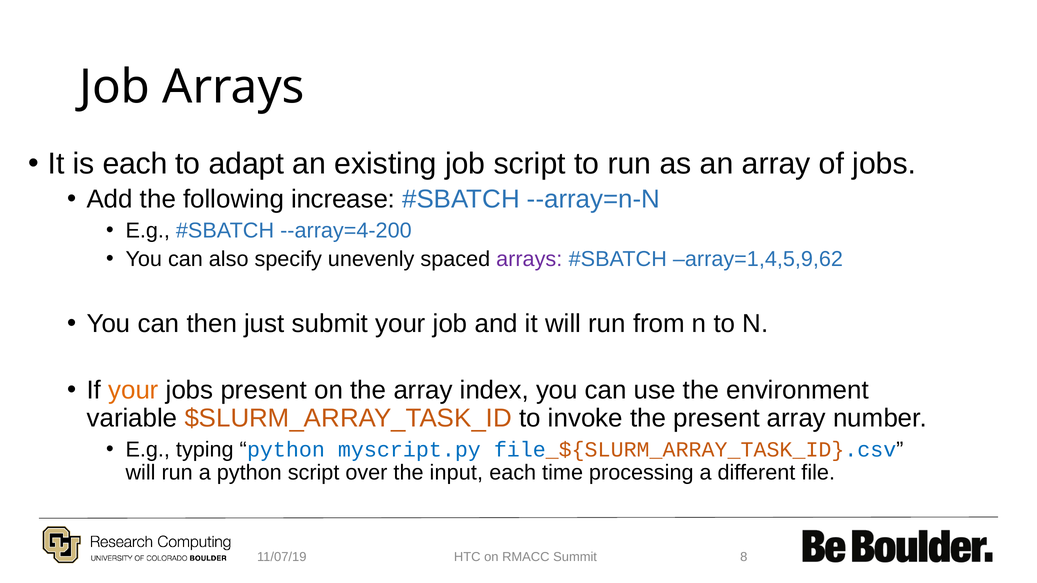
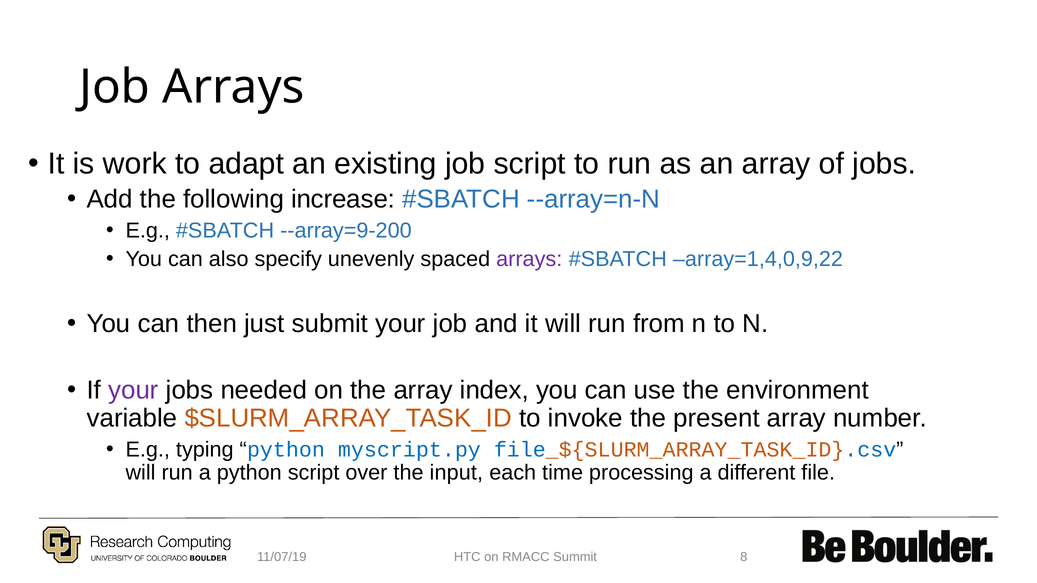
is each: each -> work
--array=4-200: --array=4-200 -> --array=9-200
array=1,4,5,9,62: array=1,4,5,9,62 -> array=1,4,0,9,22
your at (133, 391) colour: orange -> purple
jobs present: present -> needed
